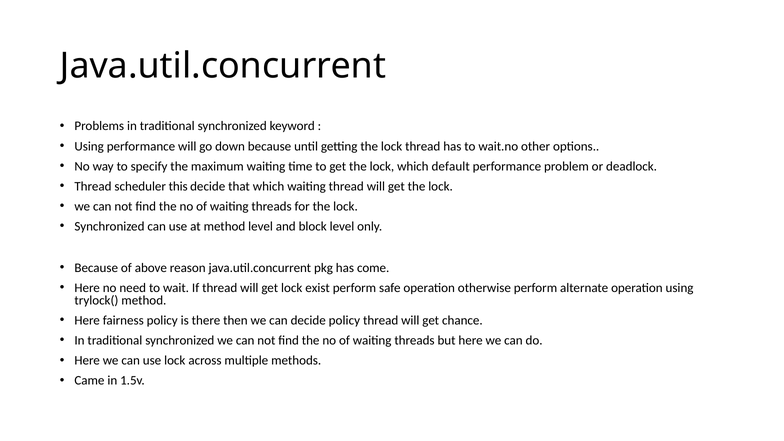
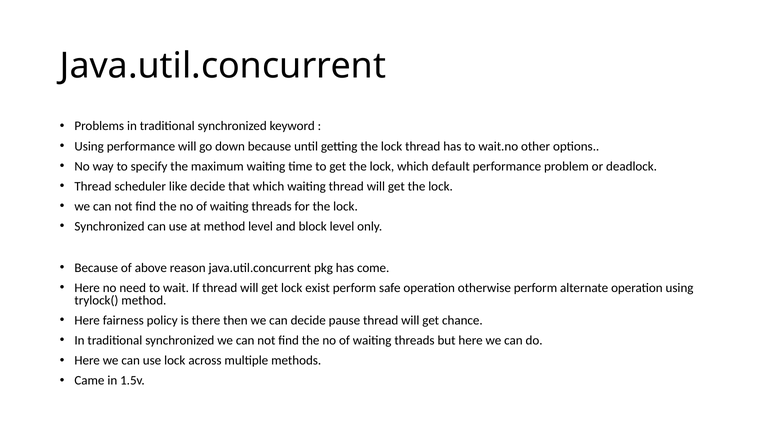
this: this -> like
decide policy: policy -> pause
